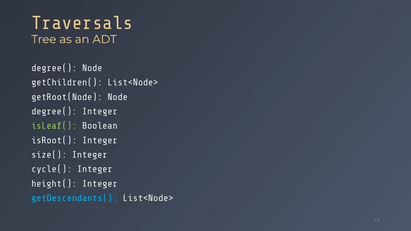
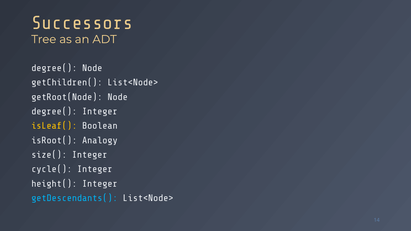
Traversals: Traversals -> Successors
isLeaf( colour: light green -> yellow
isRoot( Integer: Integer -> Analogy
